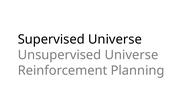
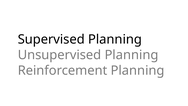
Supervised Universe: Universe -> Planning
Unsupervised Universe: Universe -> Planning
